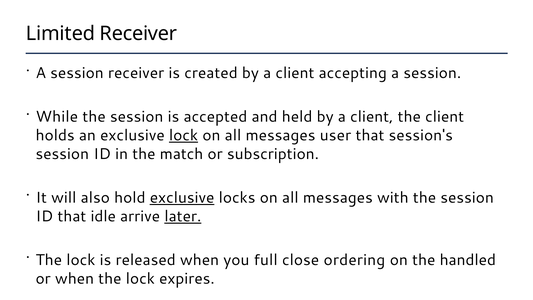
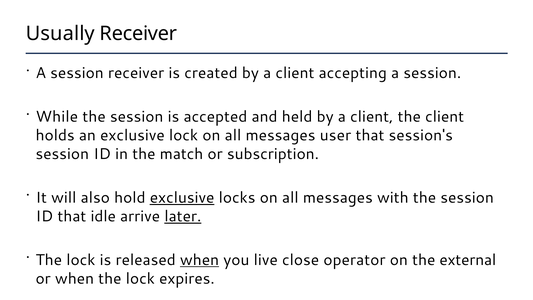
Limited: Limited -> Usually
lock at (184, 135) underline: present -> none
when at (200, 260) underline: none -> present
full: full -> live
ordering: ordering -> operator
handled: handled -> external
